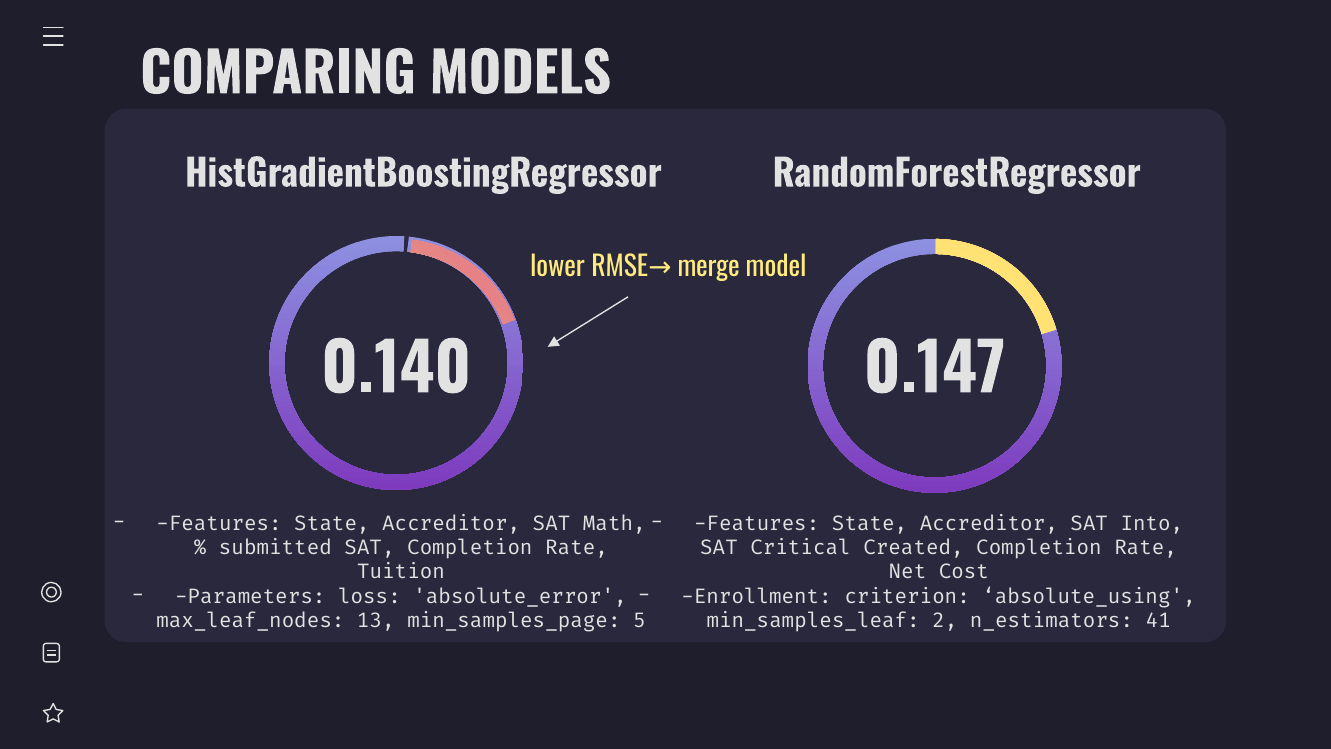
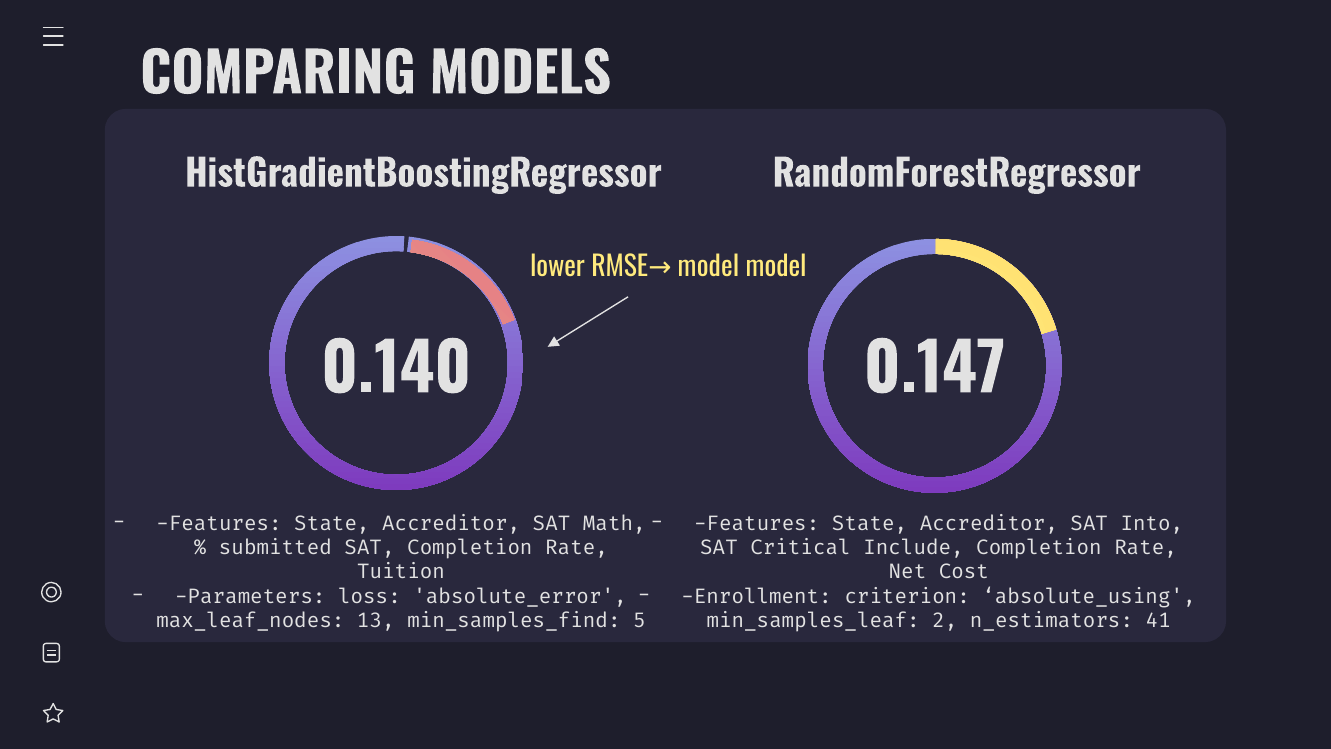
merge at (709, 267): merge -> model
Created: Created -> Include
min_samples_page: min_samples_page -> min_samples_find
